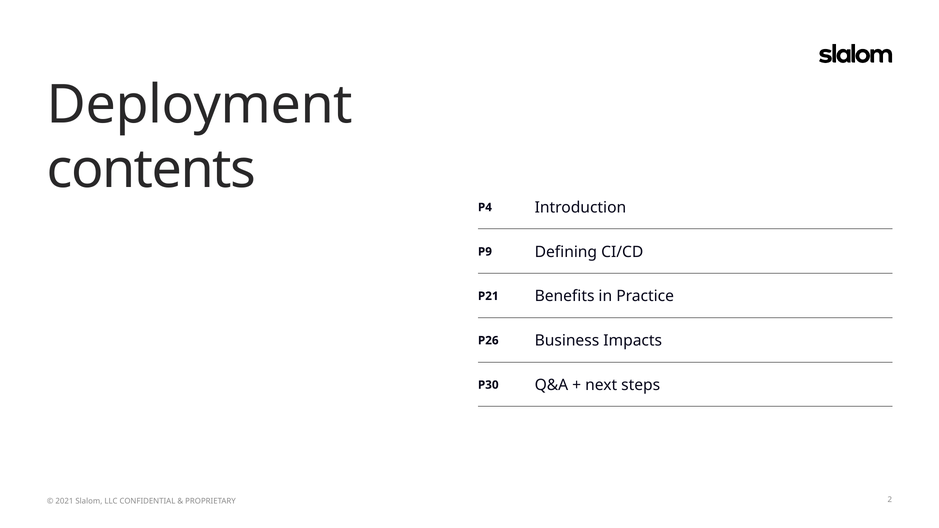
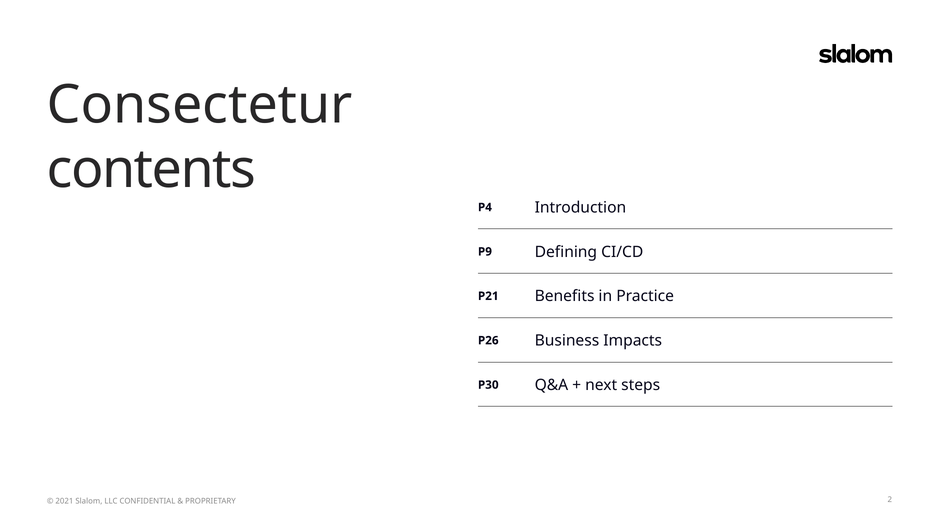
Deployment: Deployment -> Consectetur
